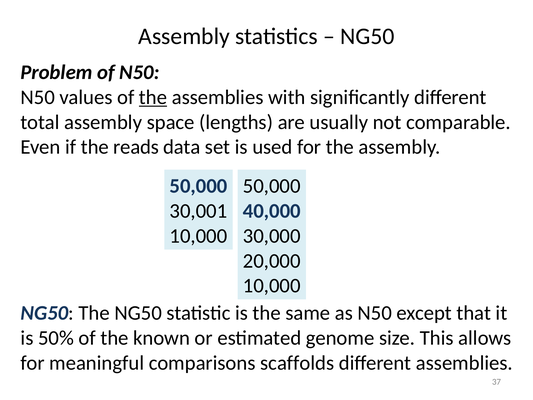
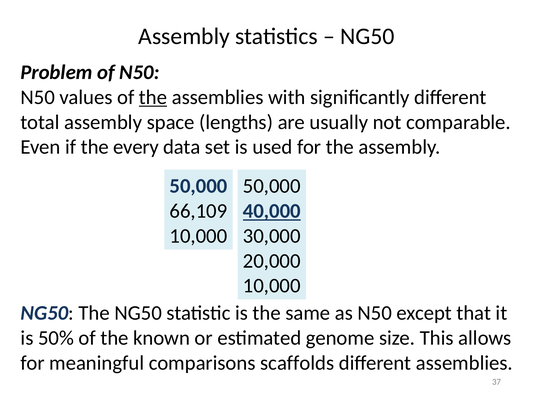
reads: reads -> every
30,001: 30,001 -> 66,109
40,000 underline: none -> present
